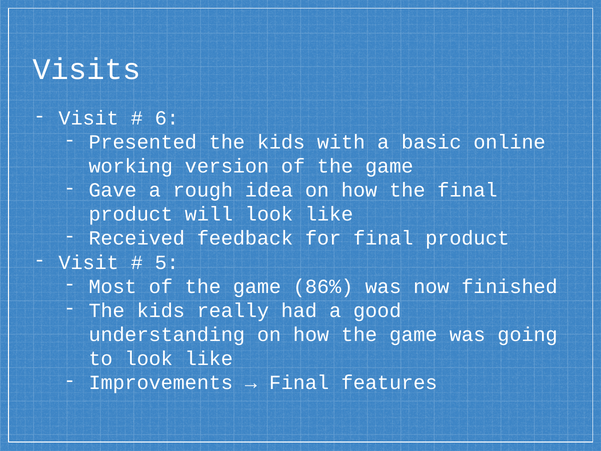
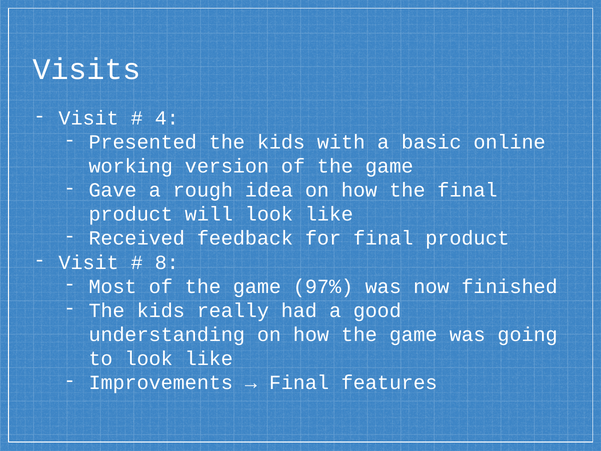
6: 6 -> 4
5: 5 -> 8
86%: 86% -> 97%
